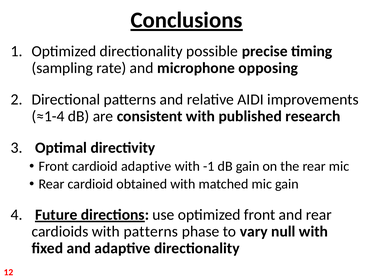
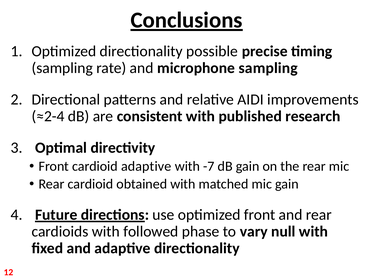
microphone opposing: opposing -> sampling
≈1-4: ≈1-4 -> ≈2-4
-1: -1 -> -7
with patterns: patterns -> followed
